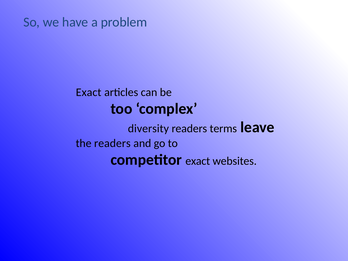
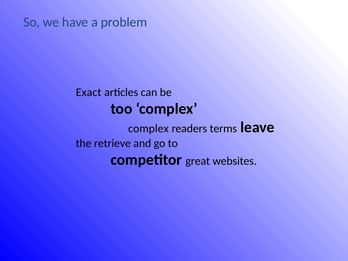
diversity at (148, 129): diversity -> complex
the readers: readers -> retrieve
competitor exact: exact -> great
